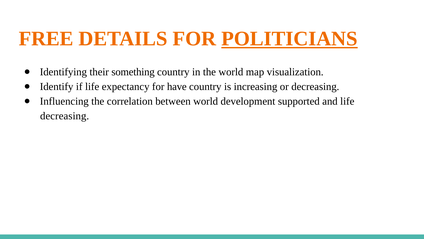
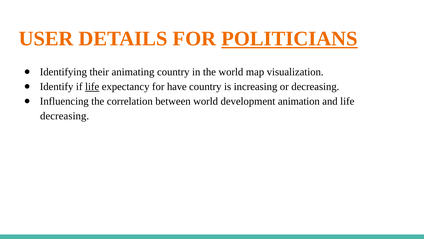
FREE: FREE -> USER
something: something -> animating
life at (92, 87) underline: none -> present
supported: supported -> animation
